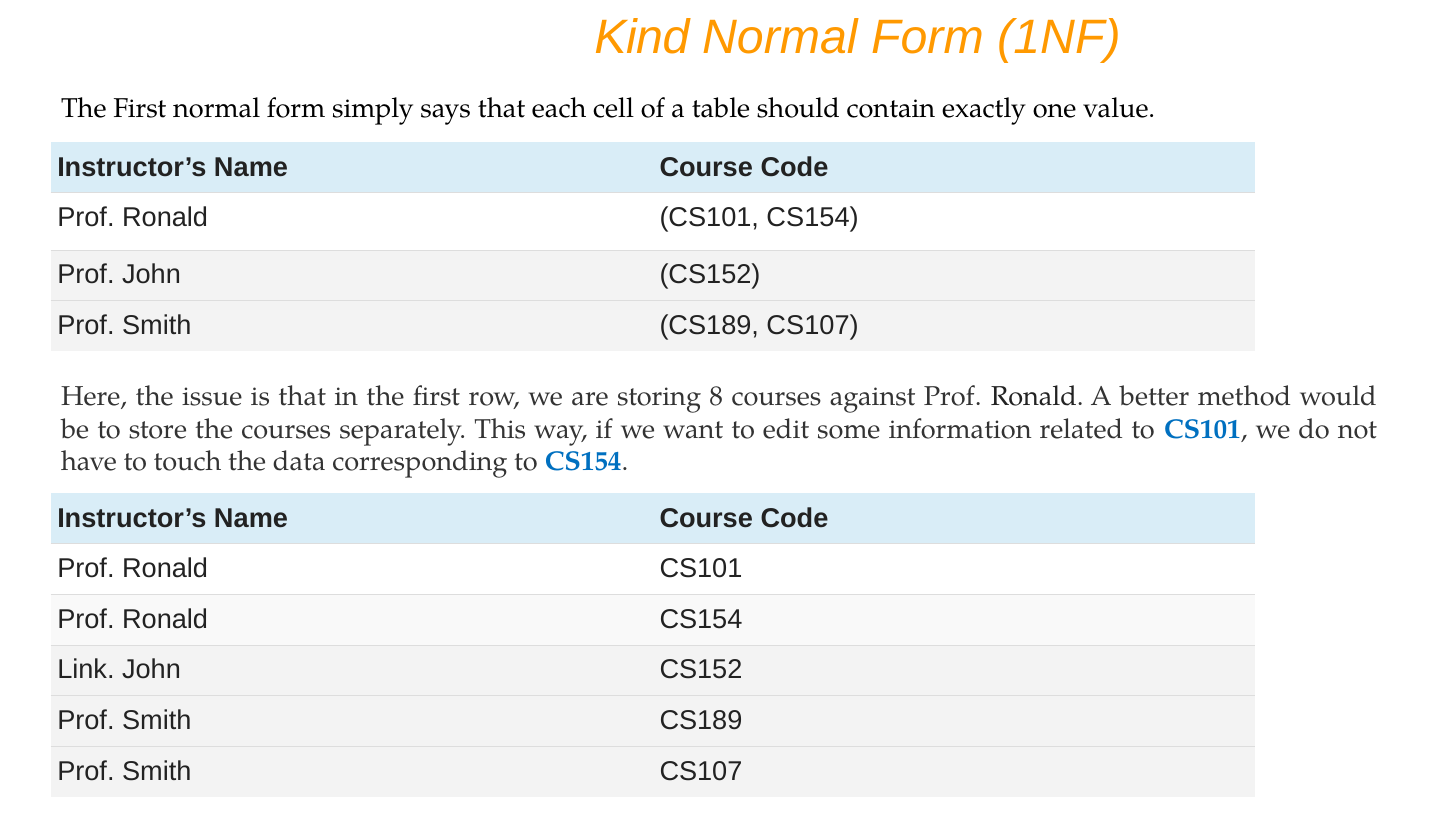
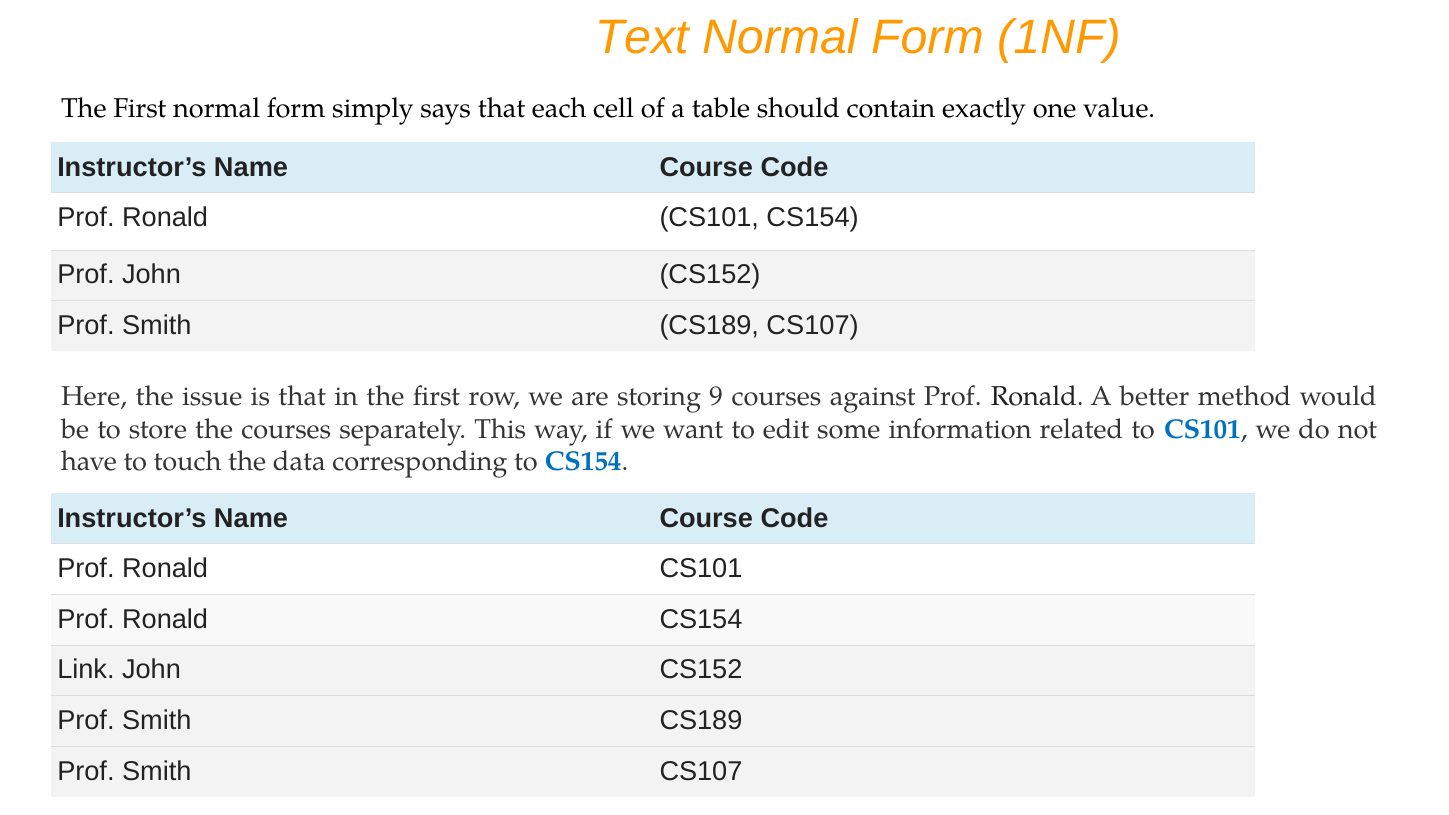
Kind: Kind -> Text
8: 8 -> 9
